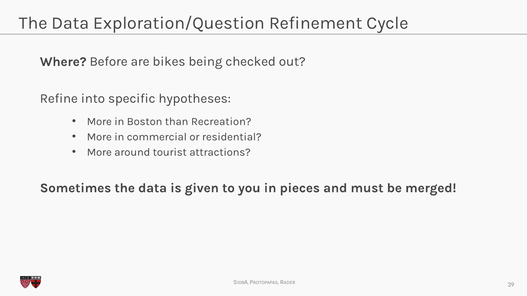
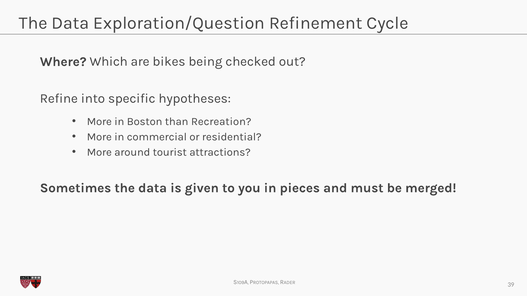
Before: Before -> Which
